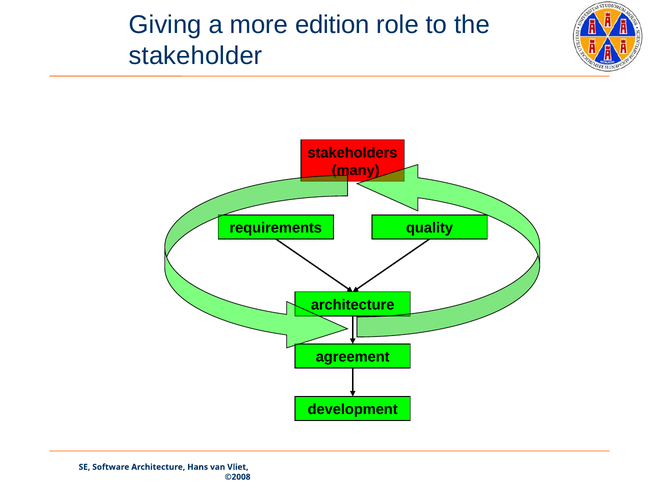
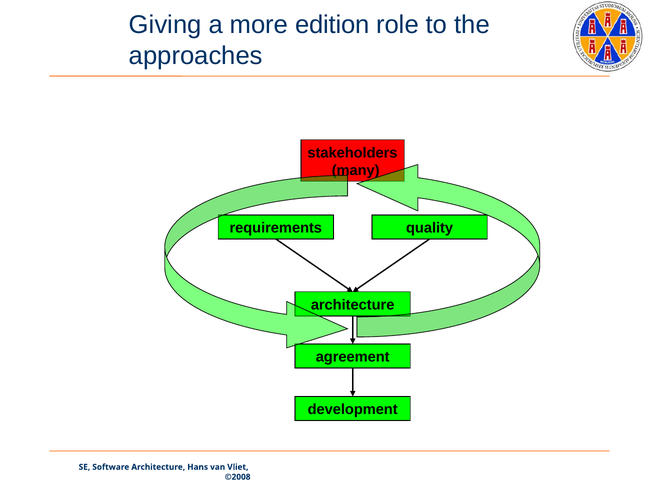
stakeholder: stakeholder -> approaches
